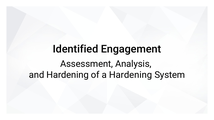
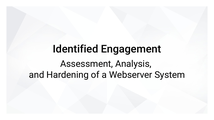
a Hardening: Hardening -> Webserver
